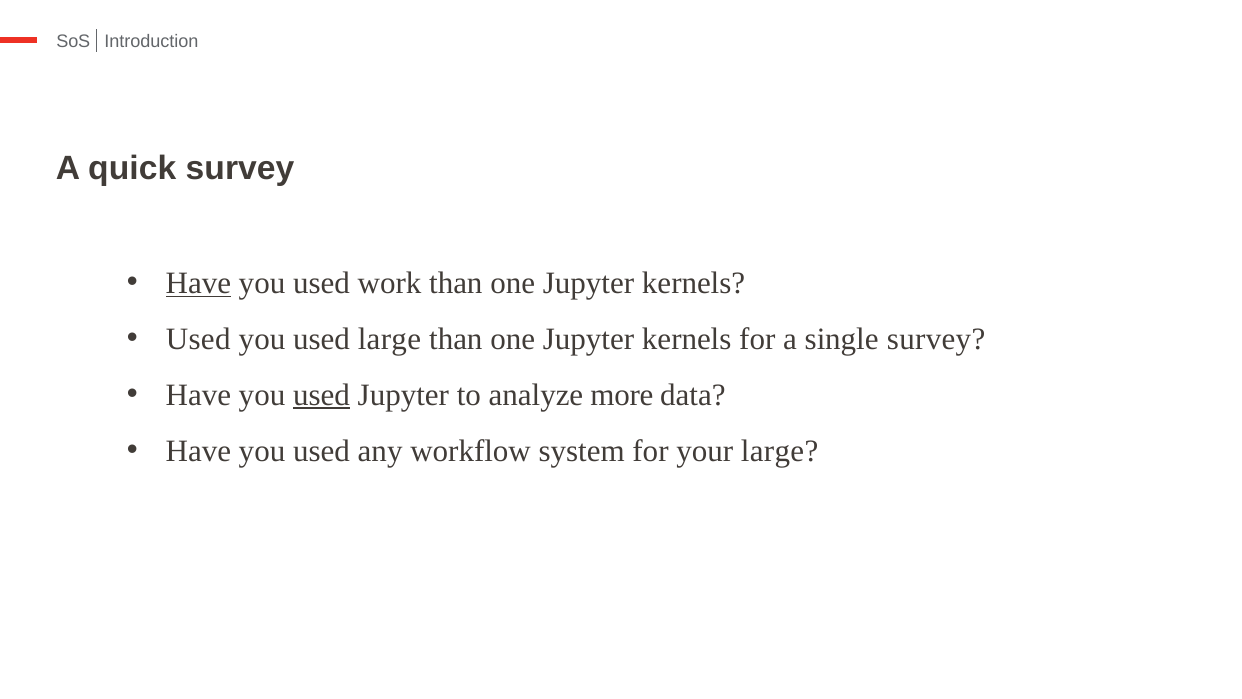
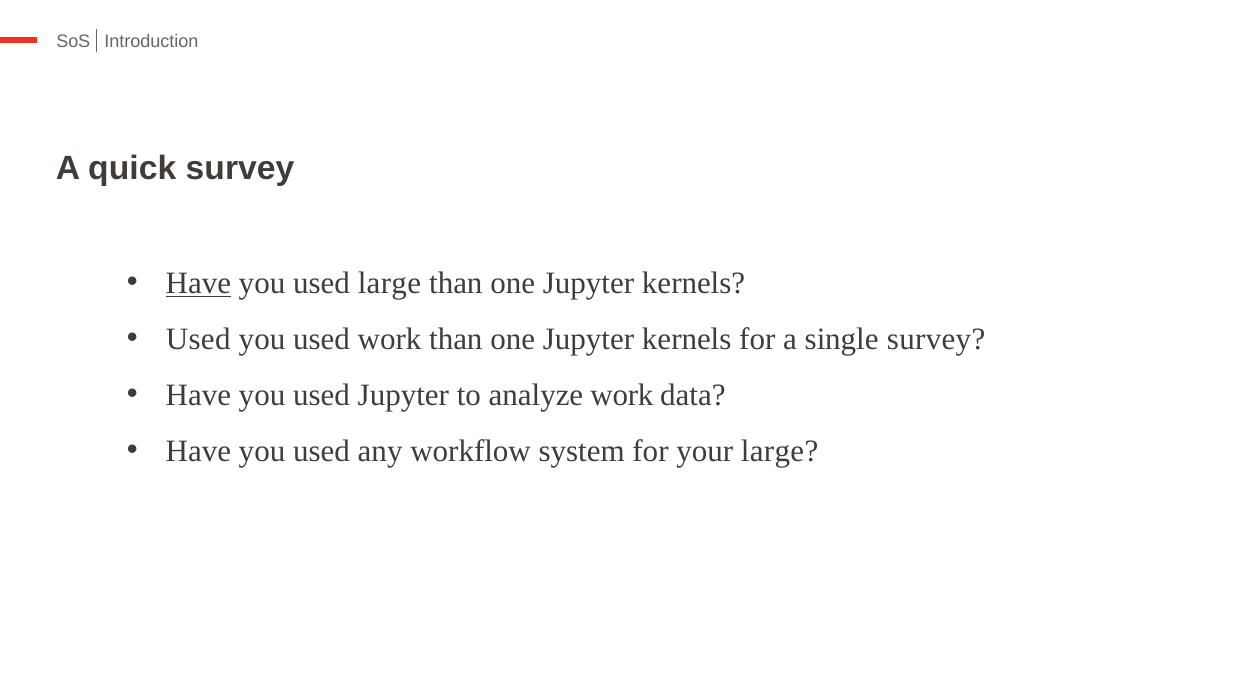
used work: work -> large
used large: large -> work
used at (322, 395) underline: present -> none
analyze more: more -> work
